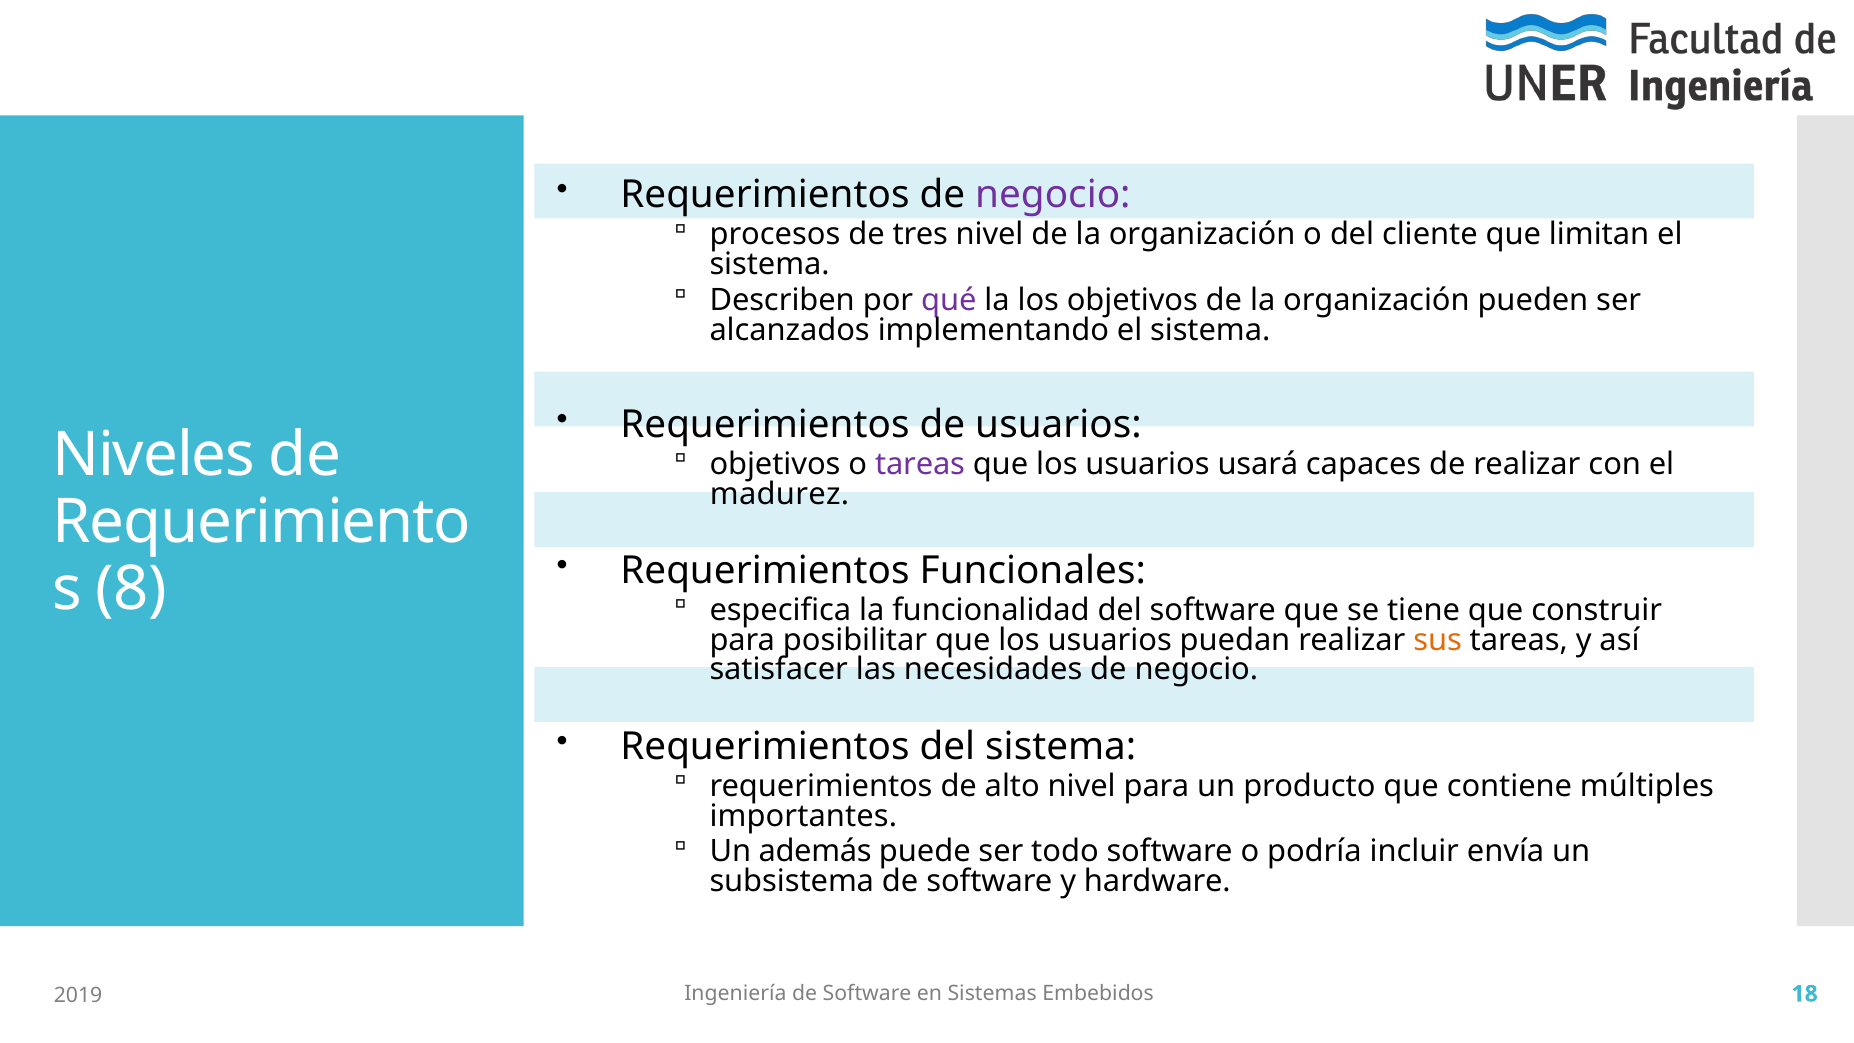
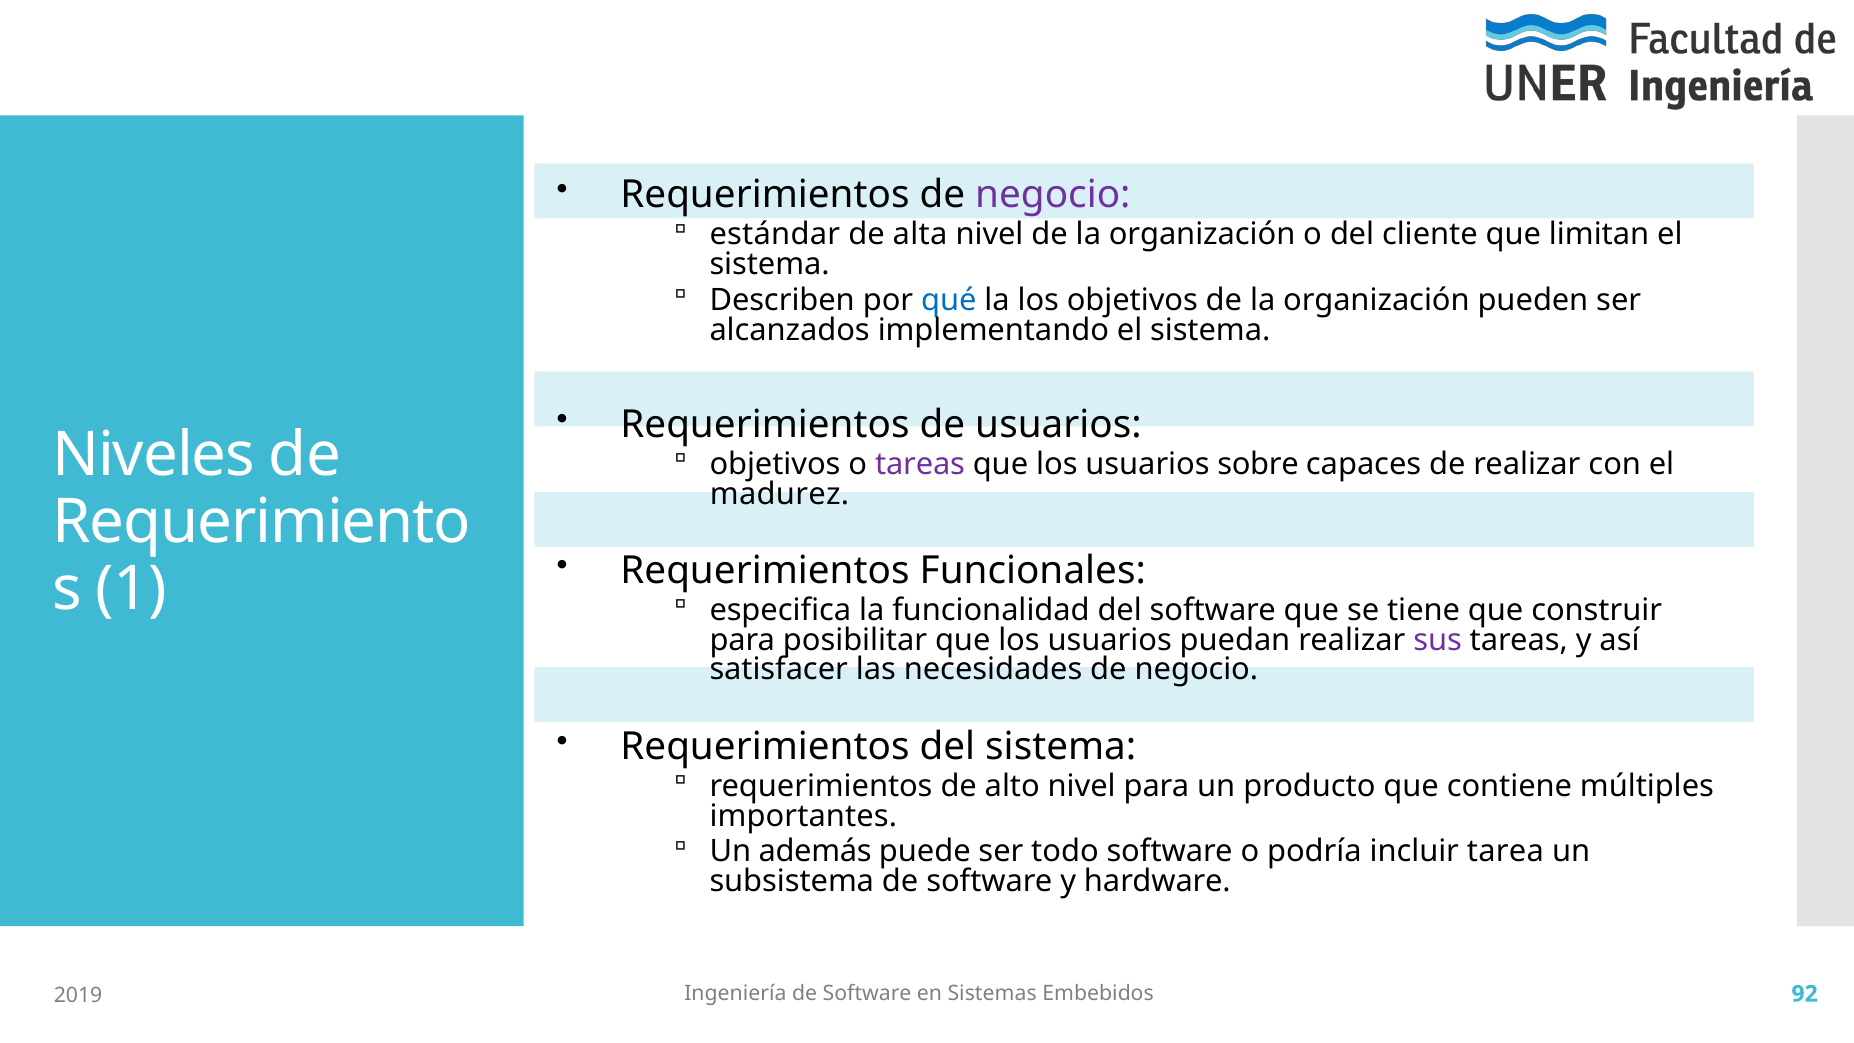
procesos: procesos -> estándar
tres: tres -> alta
qué colour: purple -> blue
usará: usará -> sobre
8: 8 -> 1
sus colour: orange -> purple
envía: envía -> tarea
18: 18 -> 92
